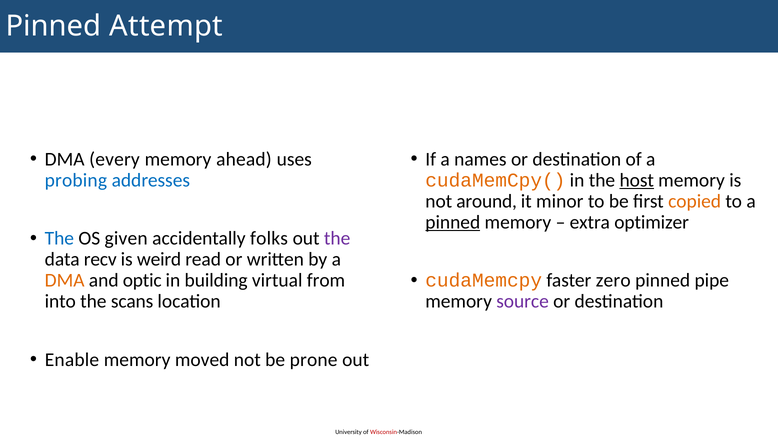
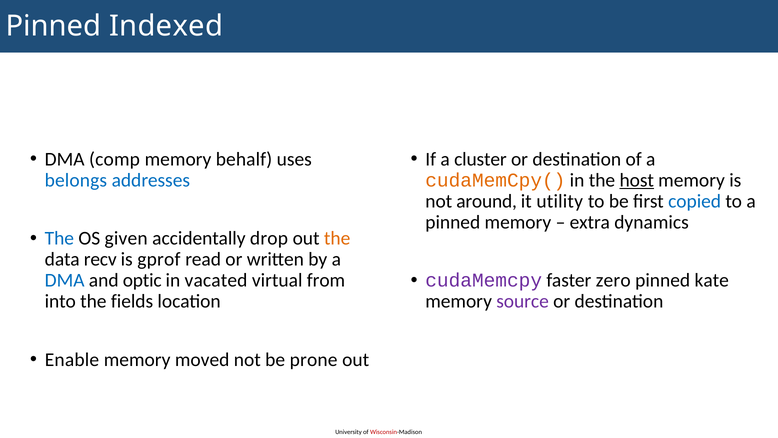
Attempt: Attempt -> Indexed
every: every -> comp
ahead: ahead -> behalf
names: names -> cluster
probing: probing -> belongs
minor: minor -> utility
copied colour: orange -> blue
pinned at (453, 222) underline: present -> none
optimizer: optimizer -> dynamics
folks: folks -> drop
the at (337, 238) colour: purple -> orange
weird: weird -> gprof
cudaMemcpy colour: orange -> purple
pipe: pipe -> kate
DMA at (65, 280) colour: orange -> blue
building: building -> vacated
scans: scans -> fields
